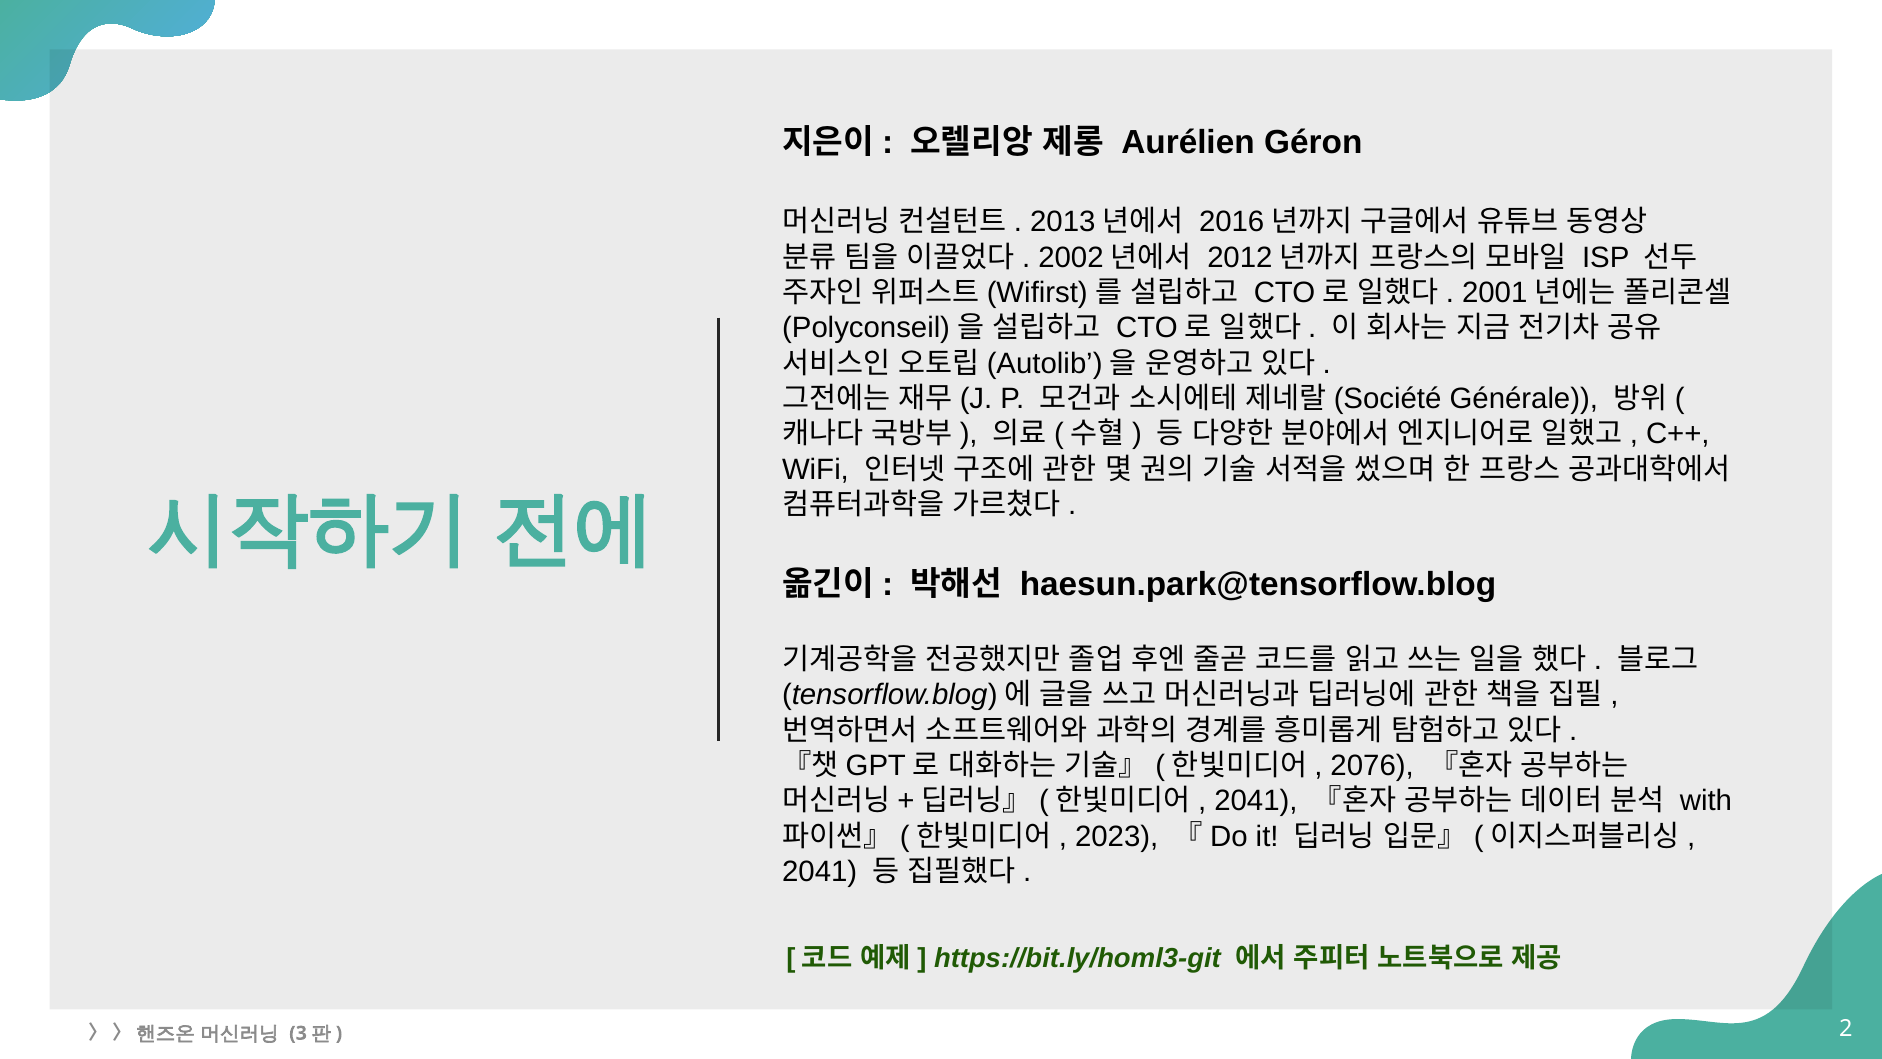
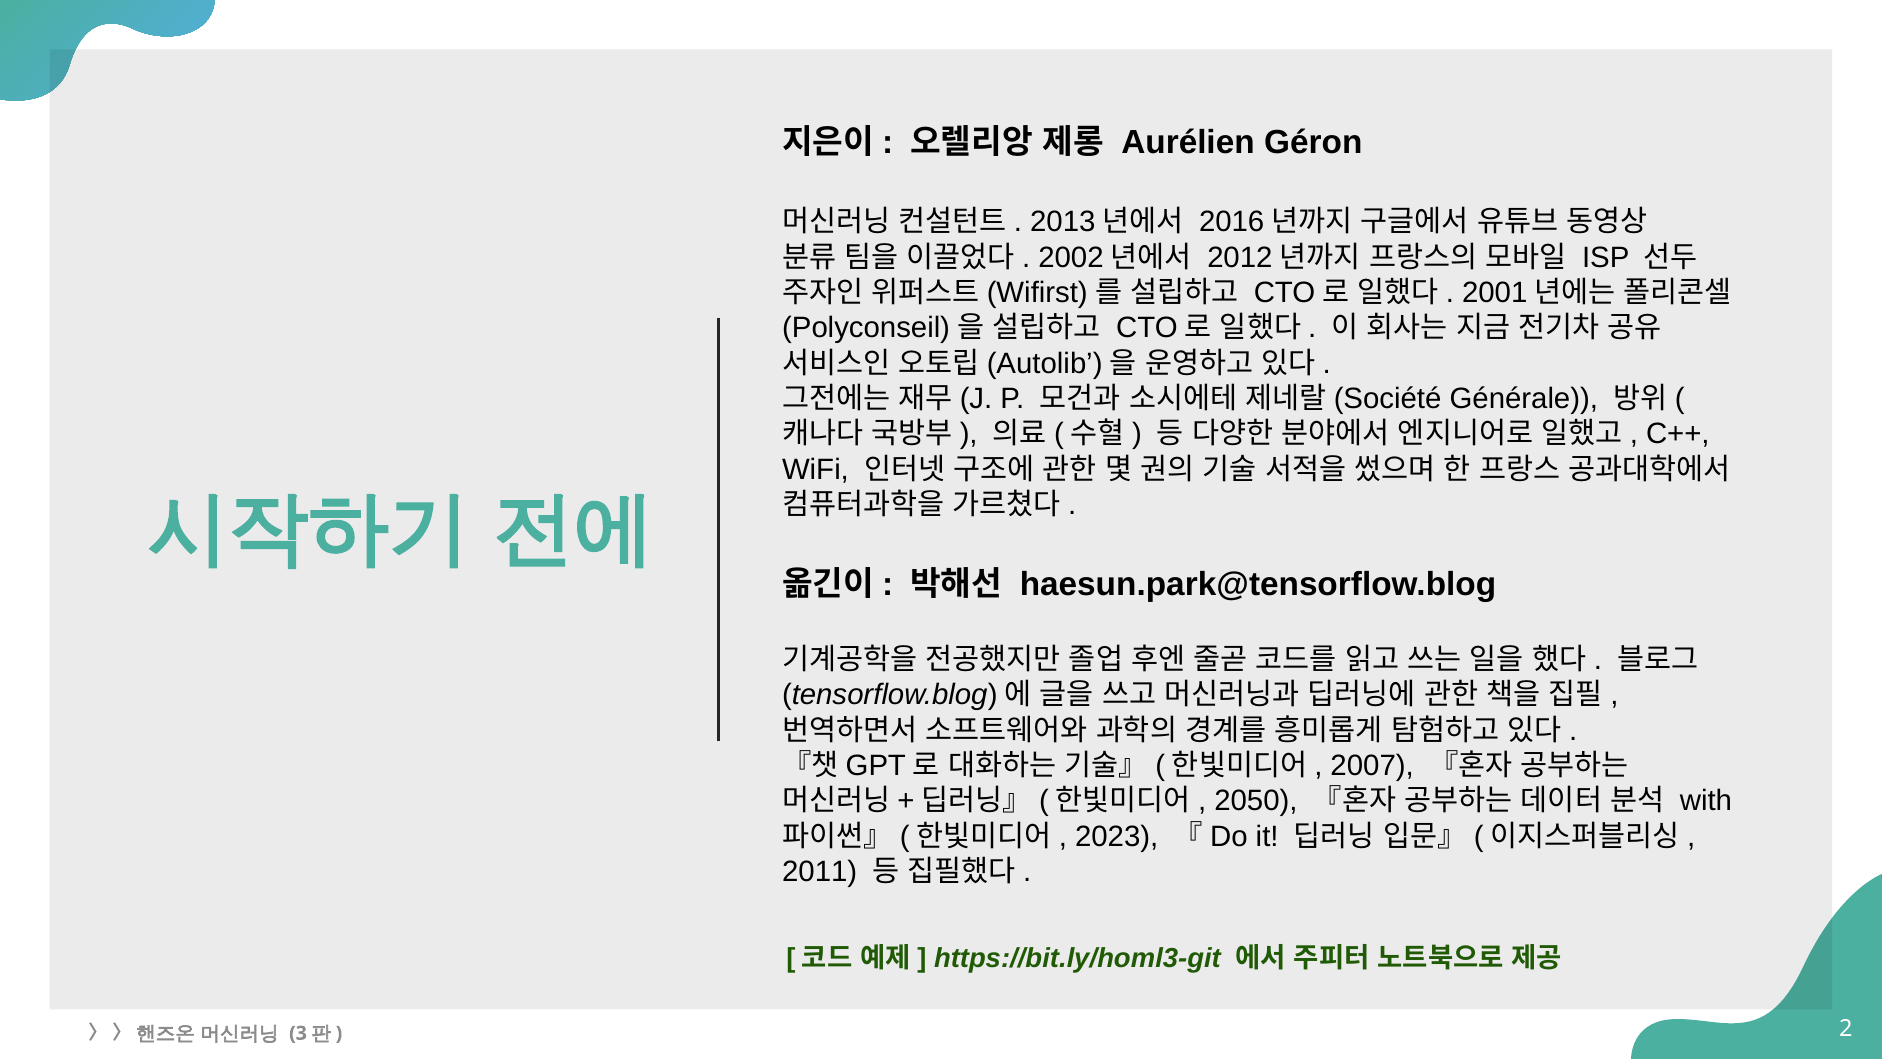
2076: 2076 -> 2007
2041 at (1256, 801): 2041 -> 2050
2041 at (820, 871): 2041 -> 2011
